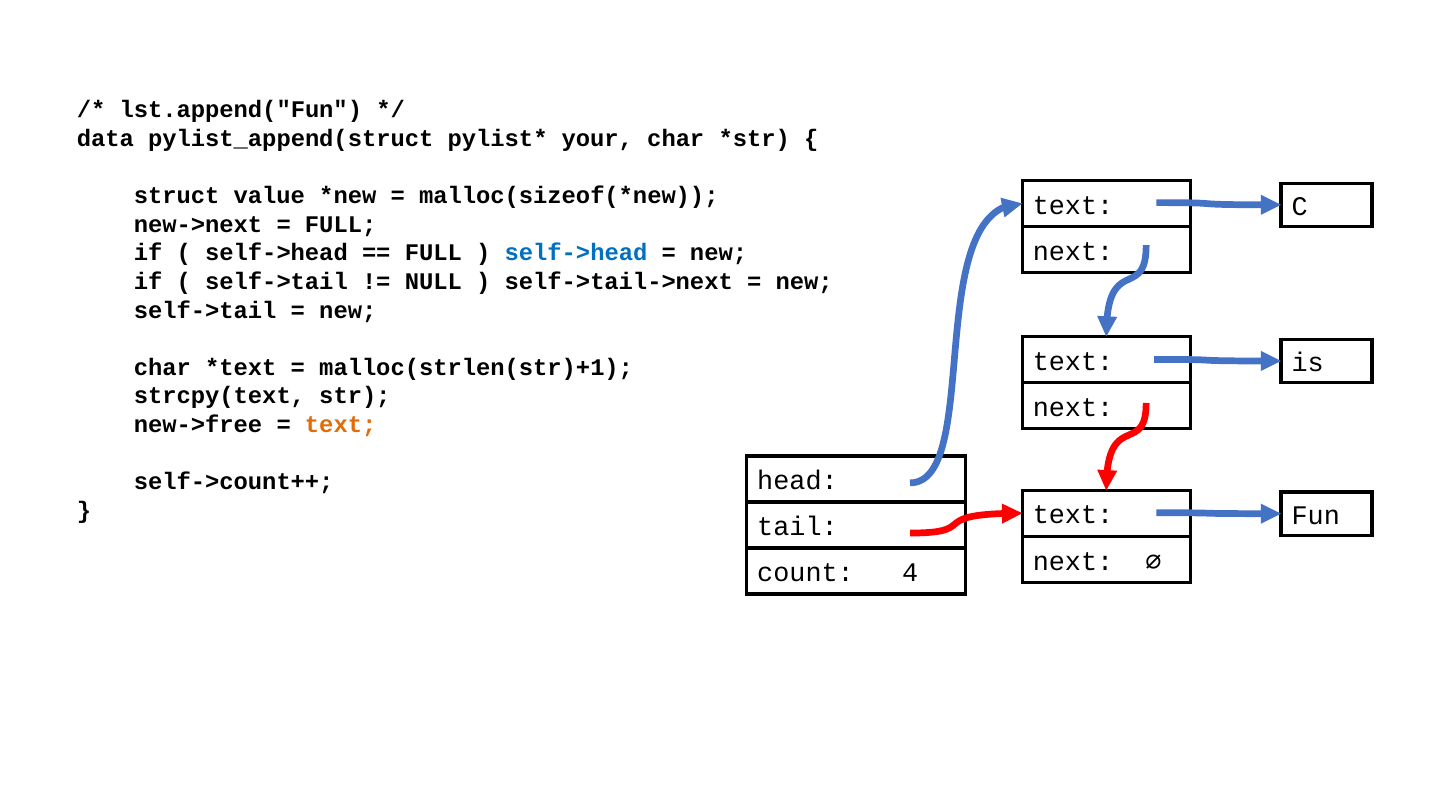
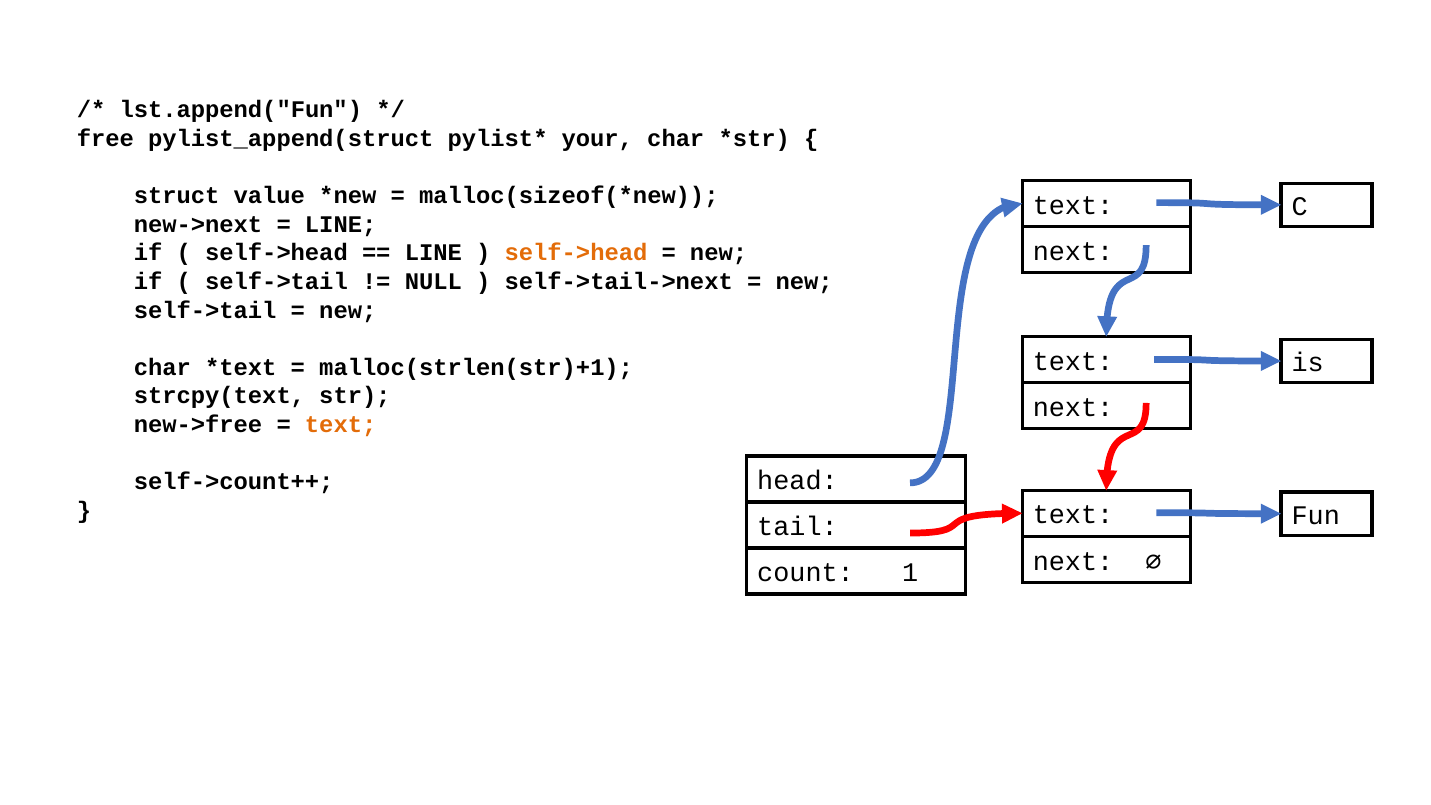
data: data -> free
FULL at (341, 224): FULL -> LINE
FULL at (433, 253): FULL -> LINE
self->head at (576, 253) colour: blue -> orange
4: 4 -> 1
